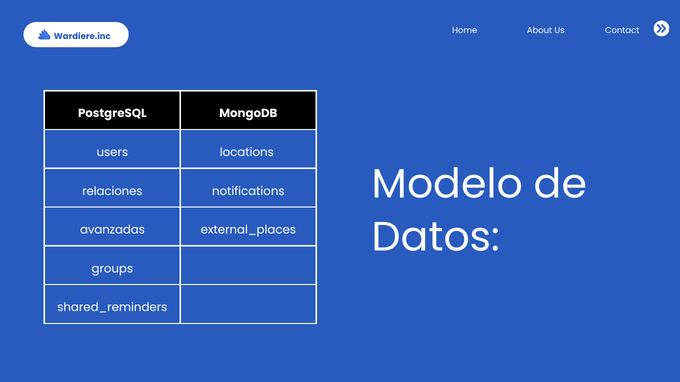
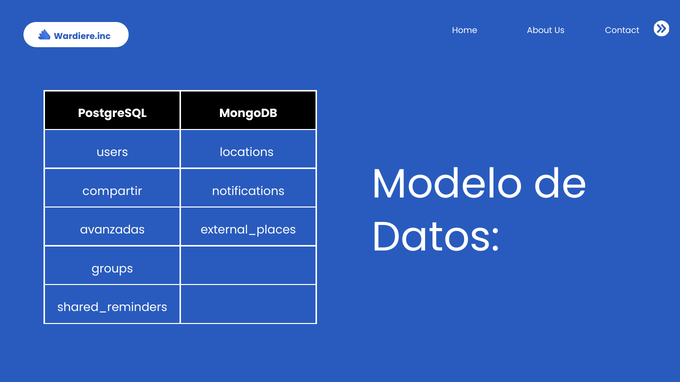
relaciones: relaciones -> compartir
